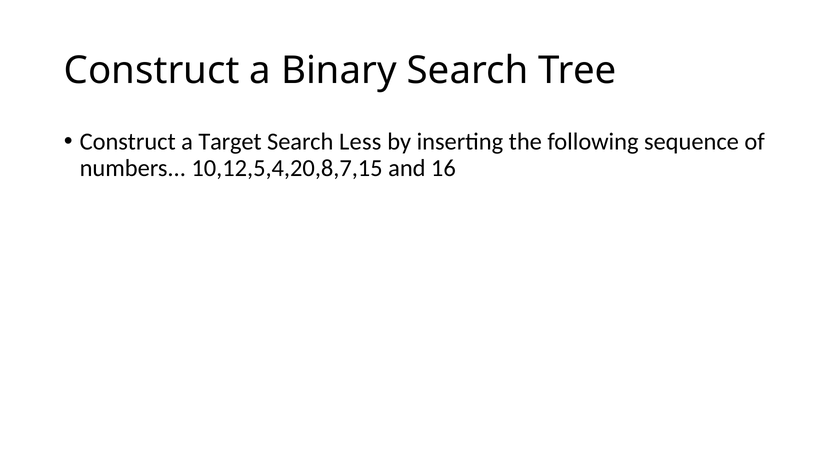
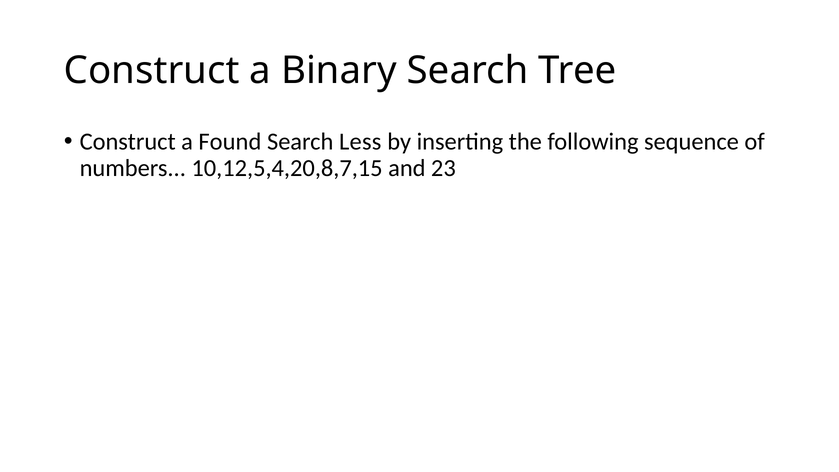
Target: Target -> Found
16: 16 -> 23
